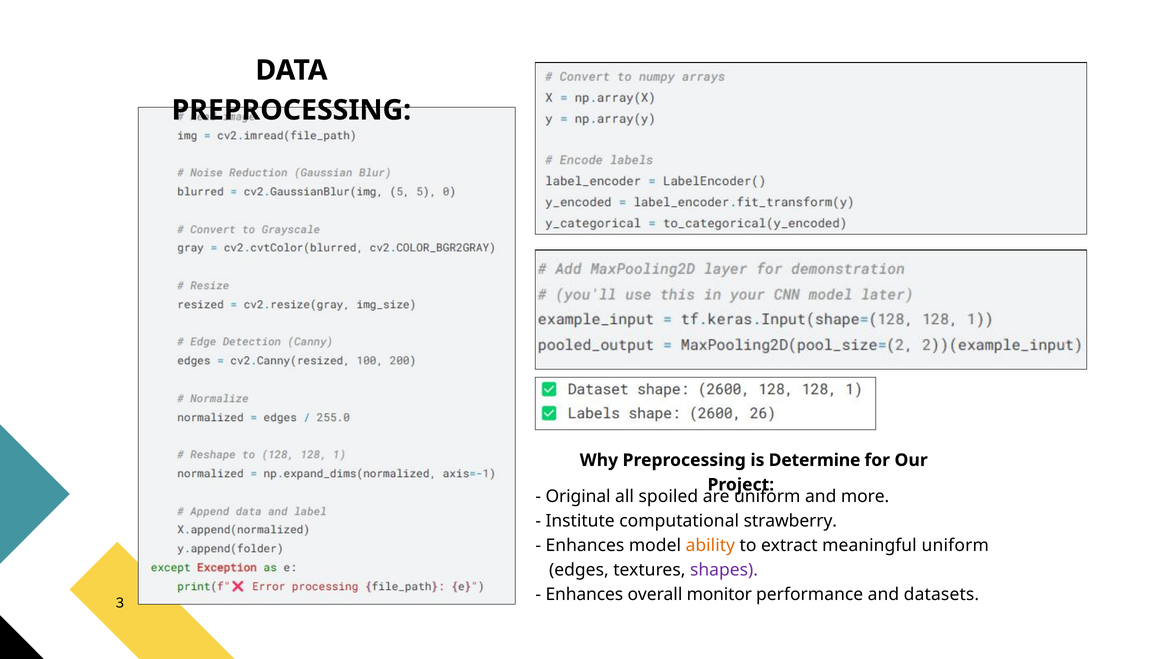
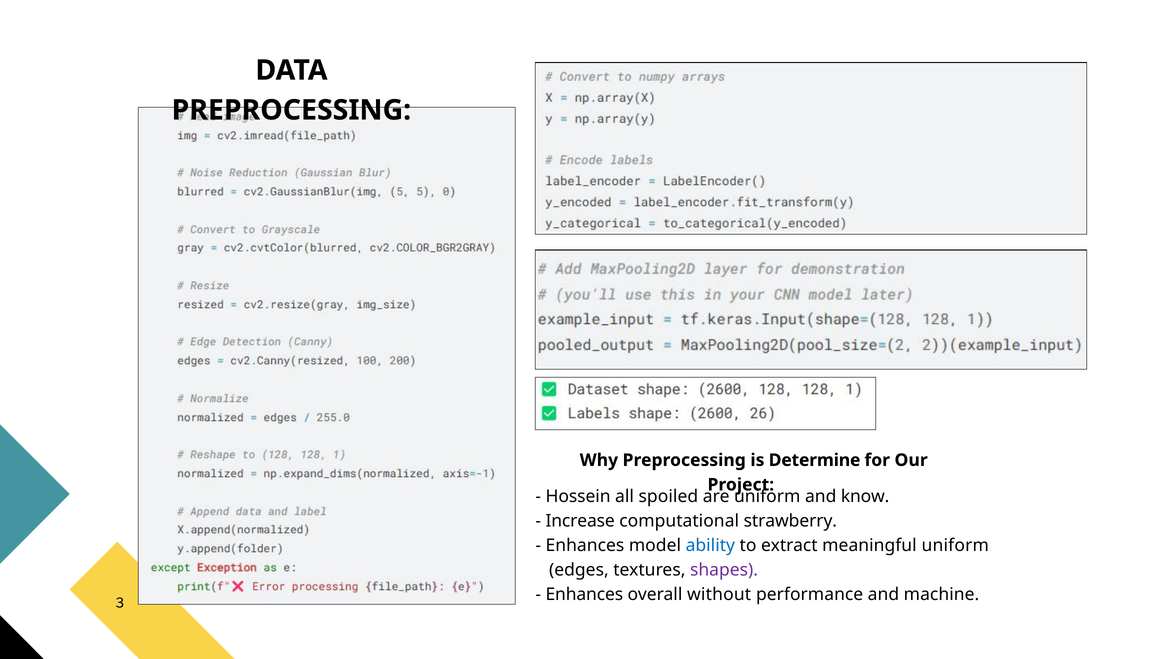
Original: Original -> Hossein
more: more -> know
Institute: Institute -> Increase
ability colour: orange -> blue
monitor: monitor -> without
datasets: datasets -> machine
